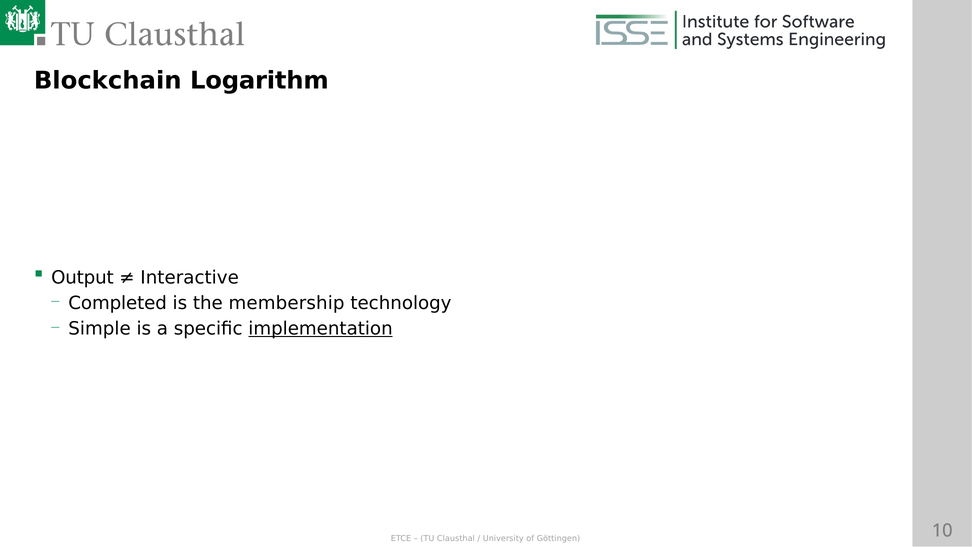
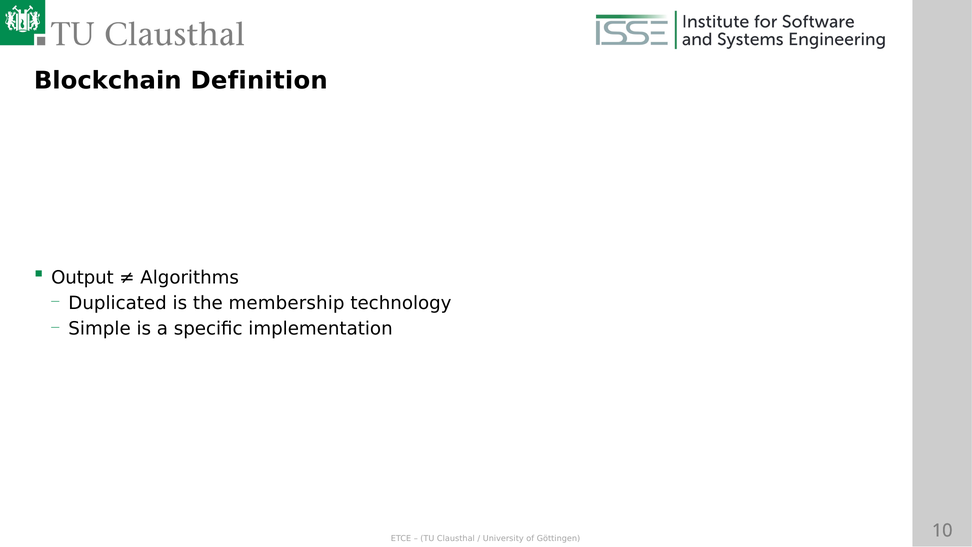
Logarithm: Logarithm -> Definition
Interactive: Interactive -> Algorithms
Completed: Completed -> Duplicated
implementation underline: present -> none
